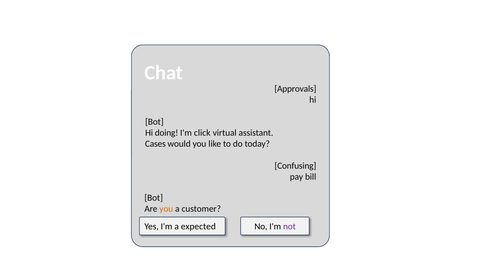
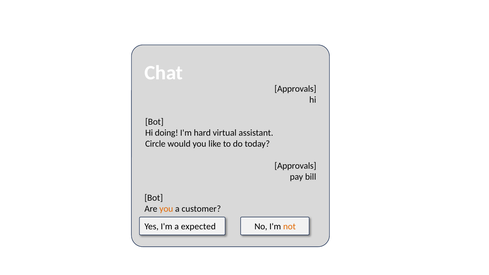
click: click -> hard
Cases: Cases -> Circle
Confusing at (295, 166): Confusing -> Approvals
not colour: purple -> orange
